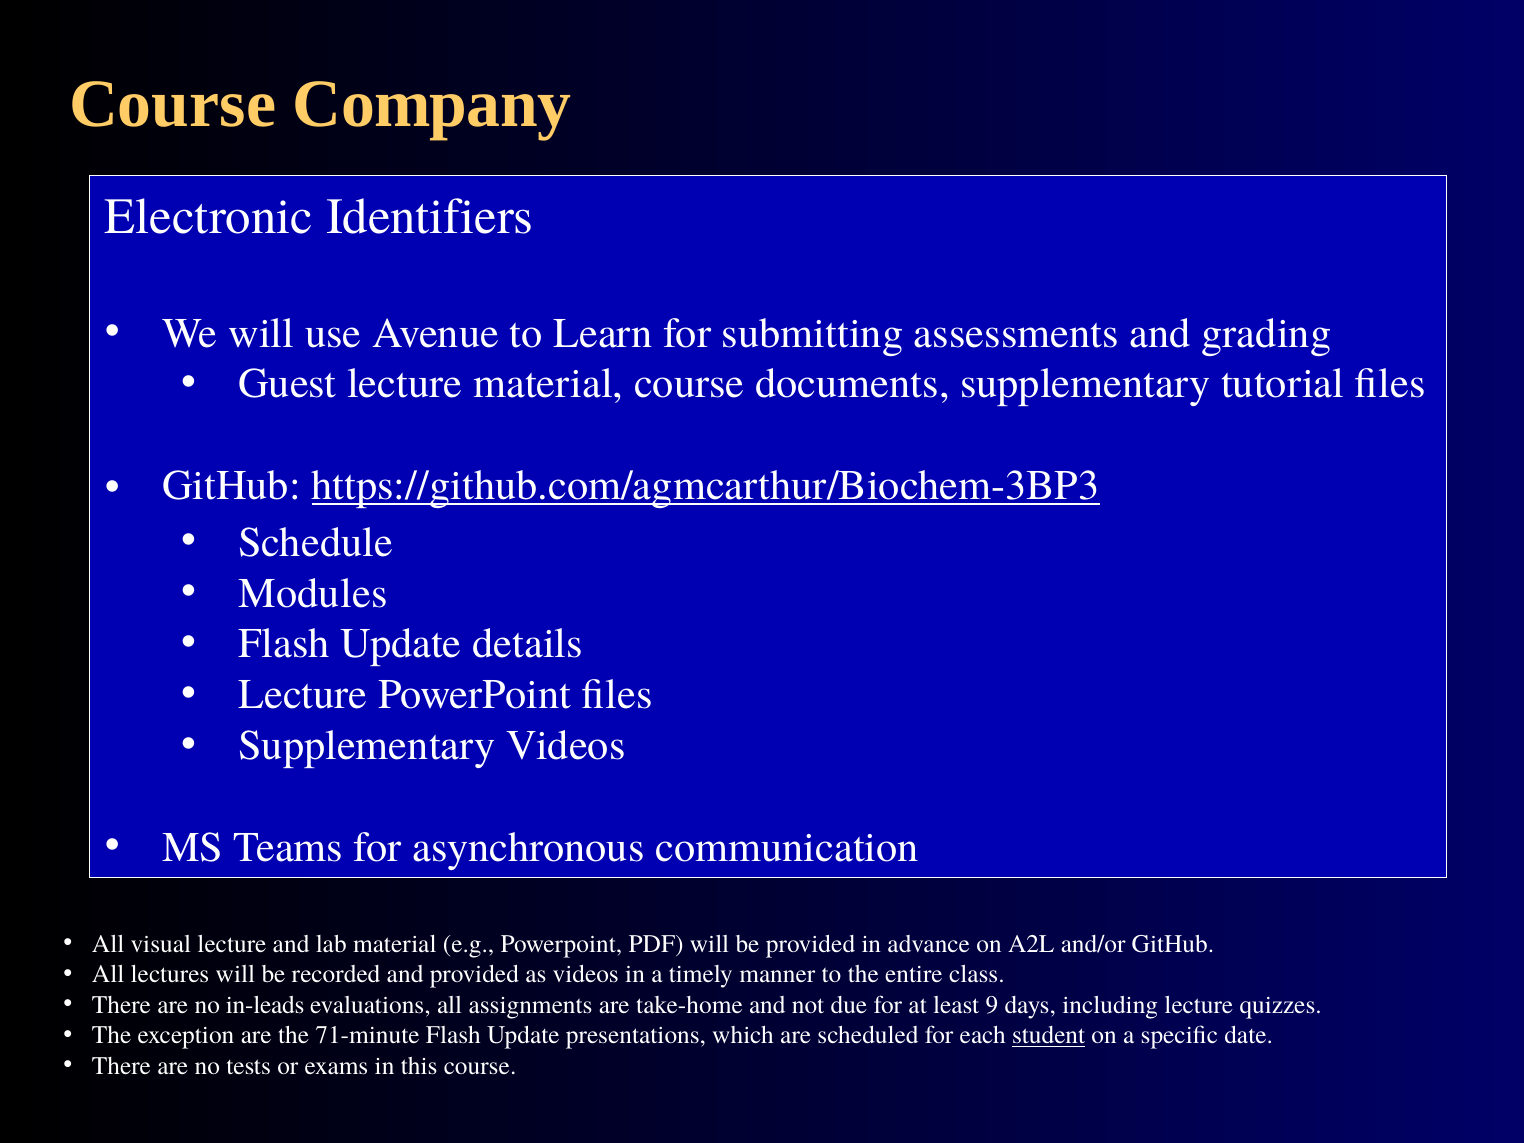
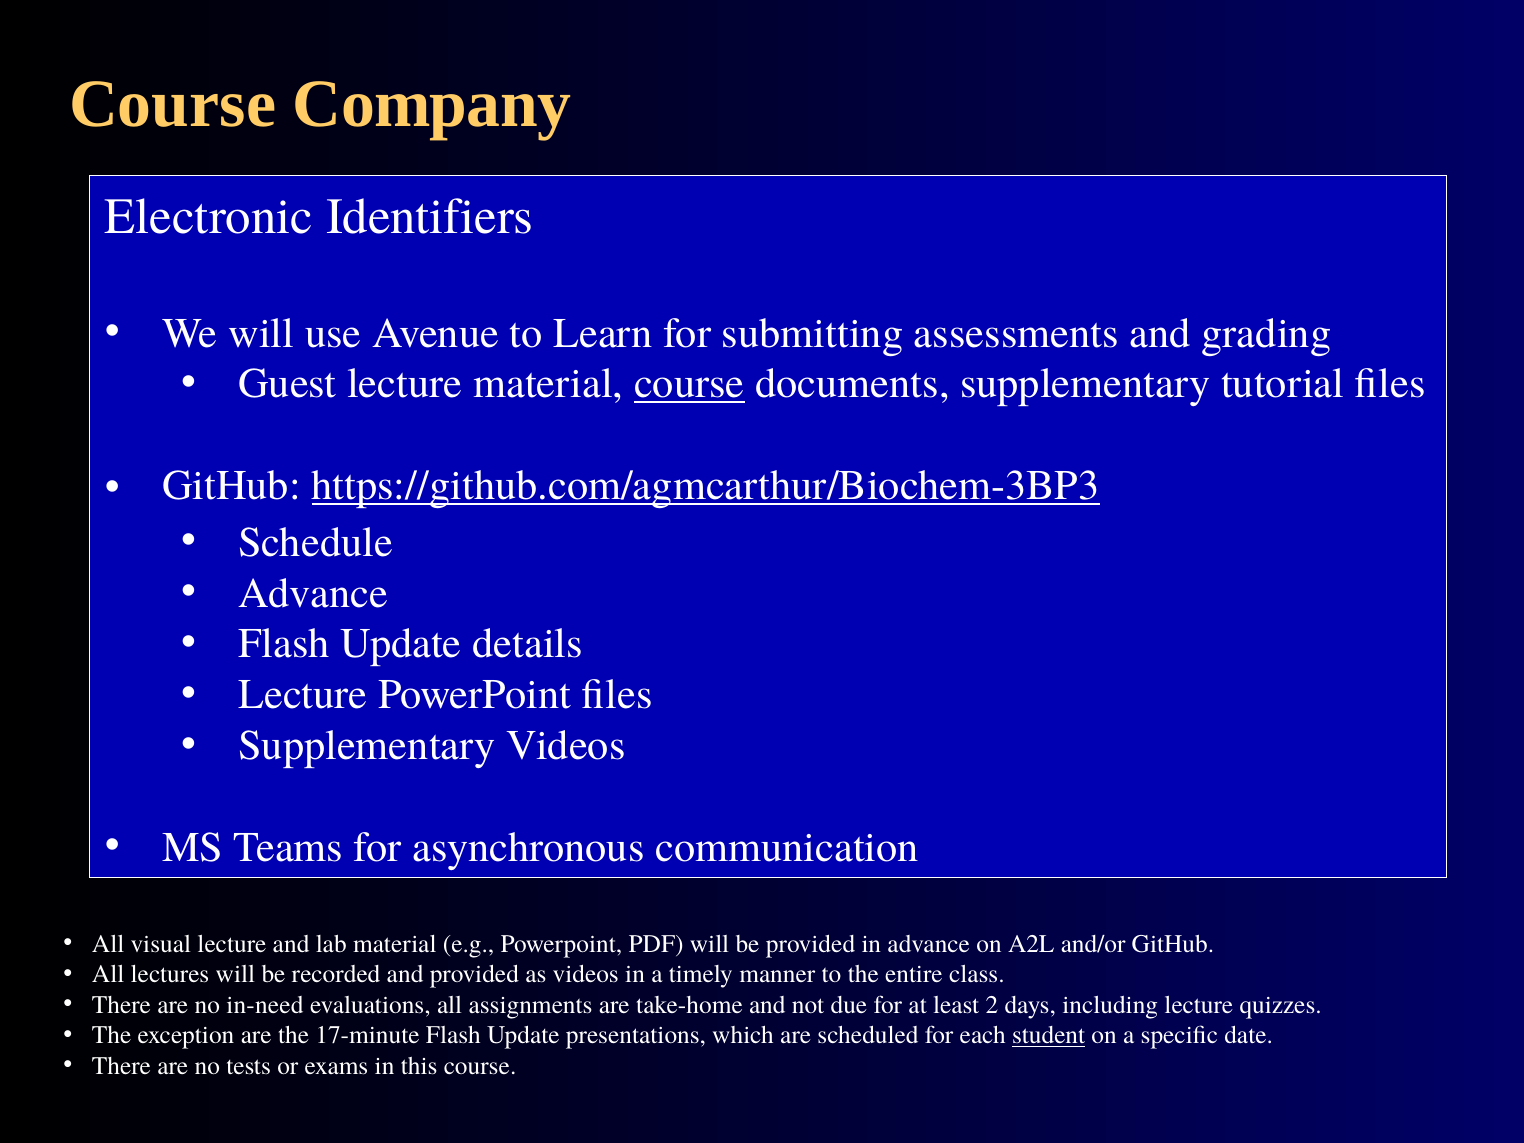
course at (689, 384) underline: none -> present
Modules at (313, 593): Modules -> Advance
in-leads: in-leads -> in-need
9: 9 -> 2
71-minute: 71-minute -> 17-minute
